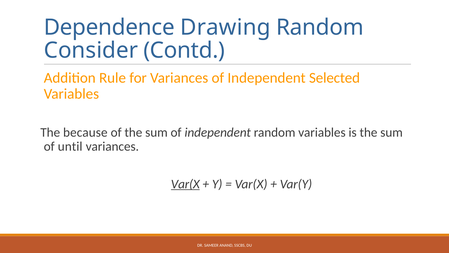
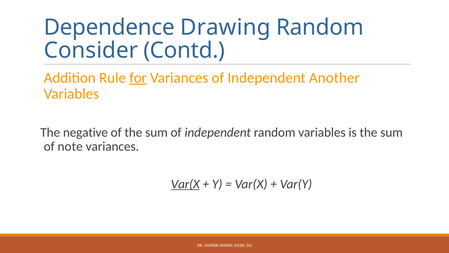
for underline: none -> present
Selected: Selected -> Another
because: because -> negative
until: until -> note
